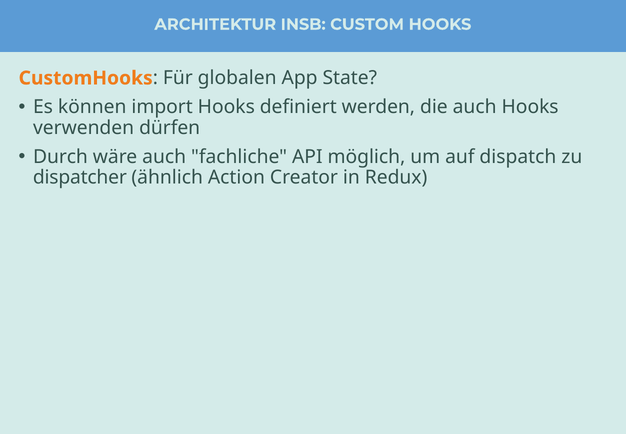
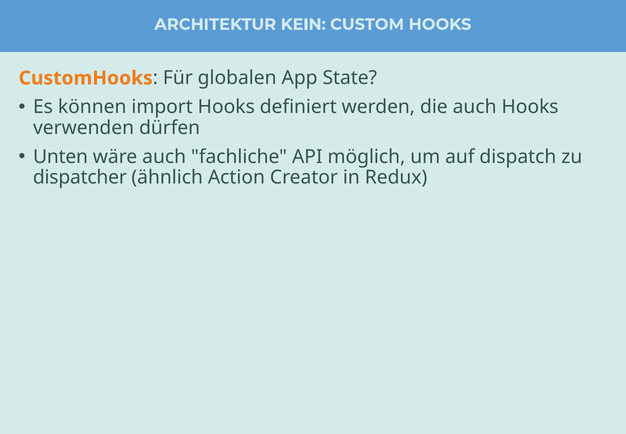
INSB: INSB -> KEIN
Durch: Durch -> Unten
